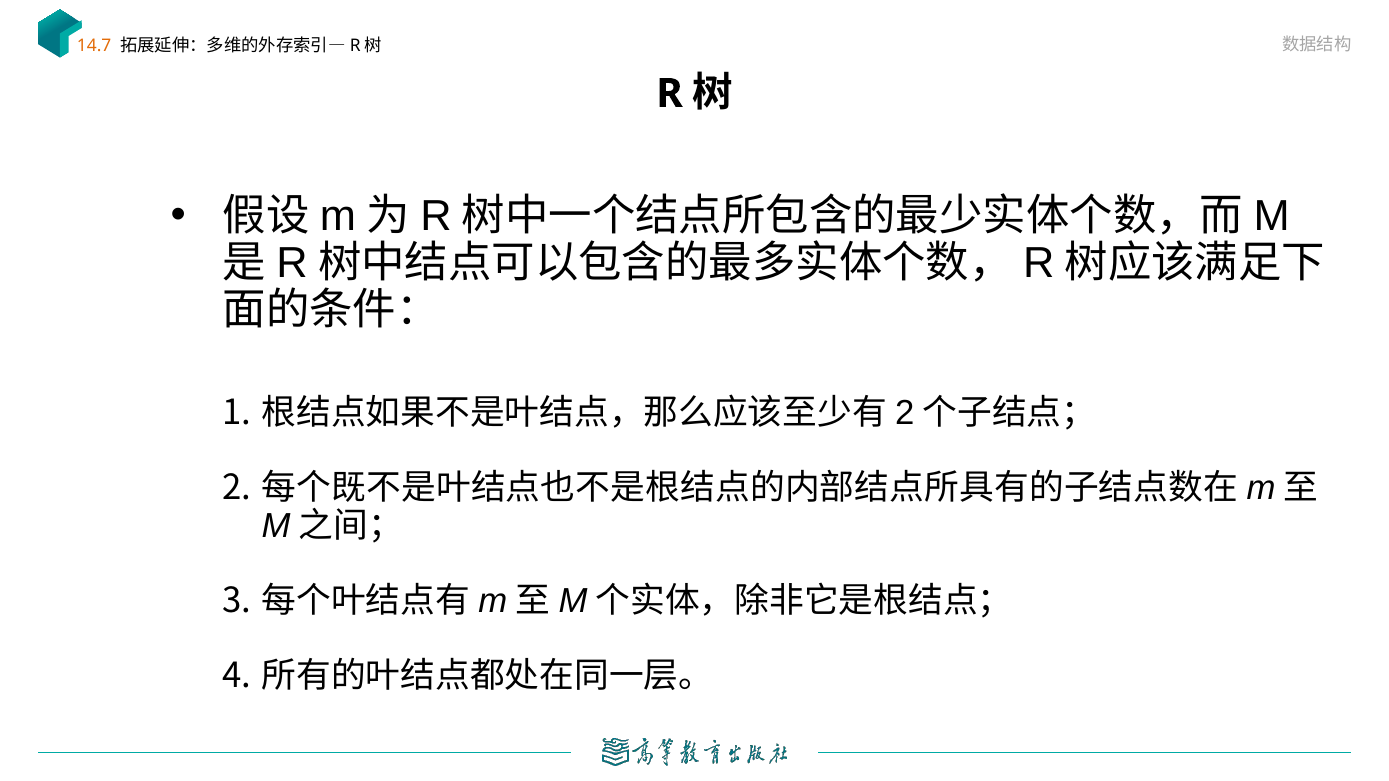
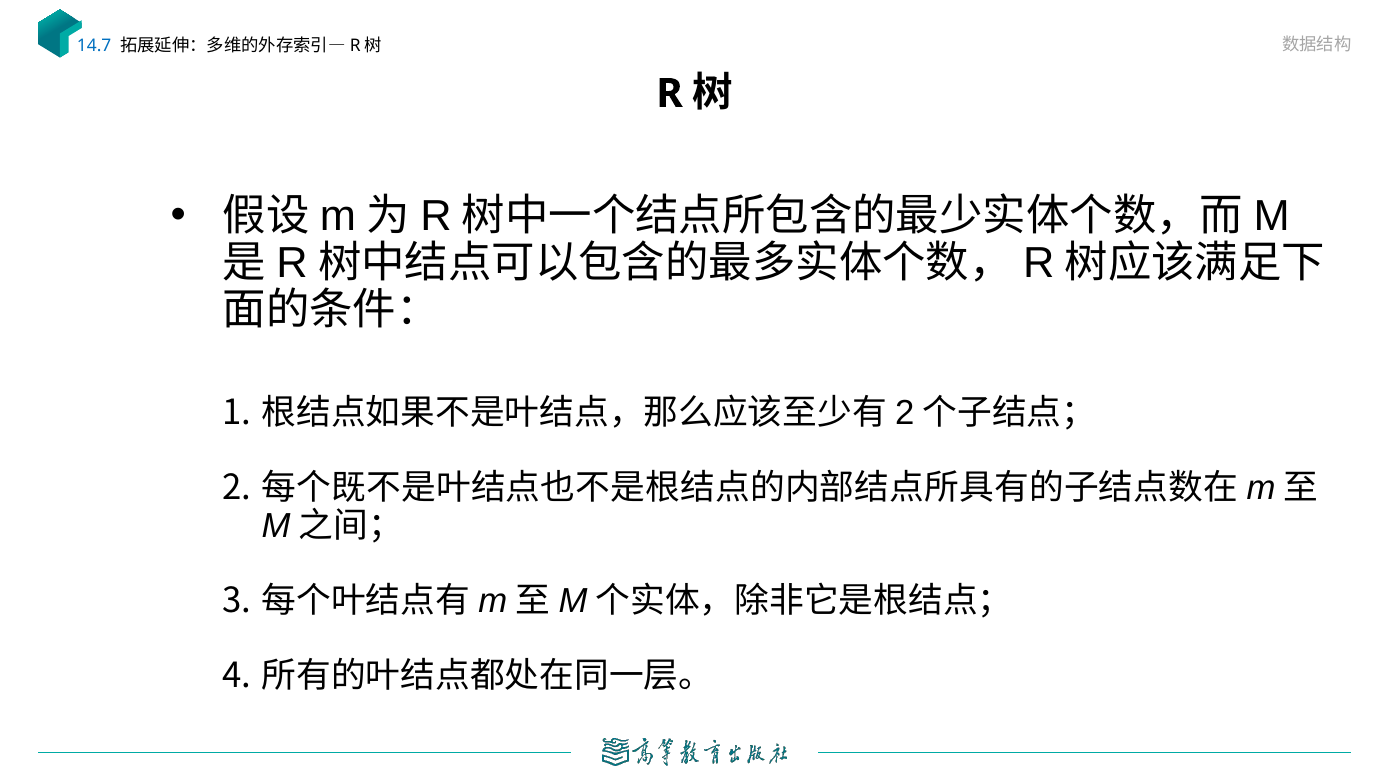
14.7 colour: orange -> blue
